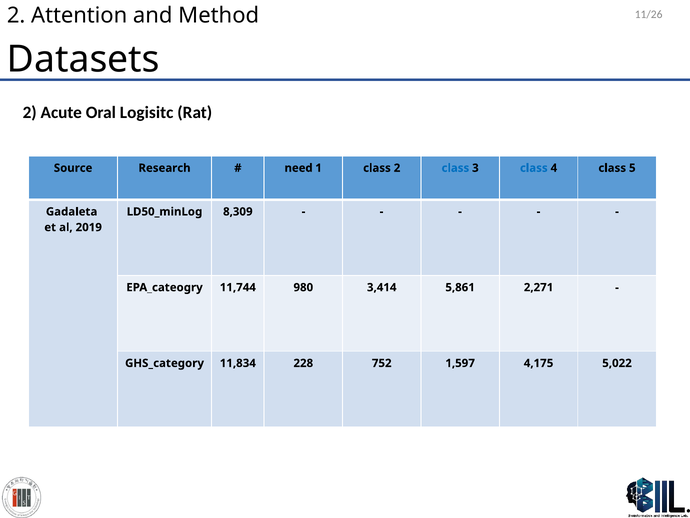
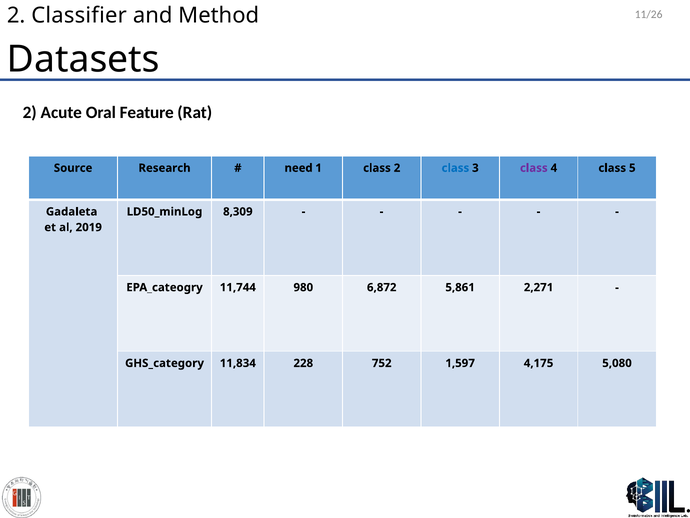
Attention: Attention -> Classifier
Logisitc: Logisitc -> Feature
class at (534, 168) colour: blue -> purple
3,414: 3,414 -> 6,872
5,022: 5,022 -> 5,080
